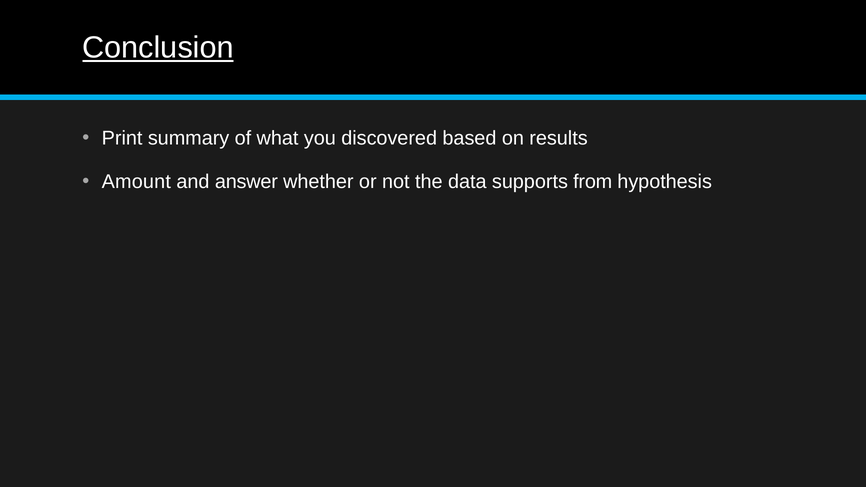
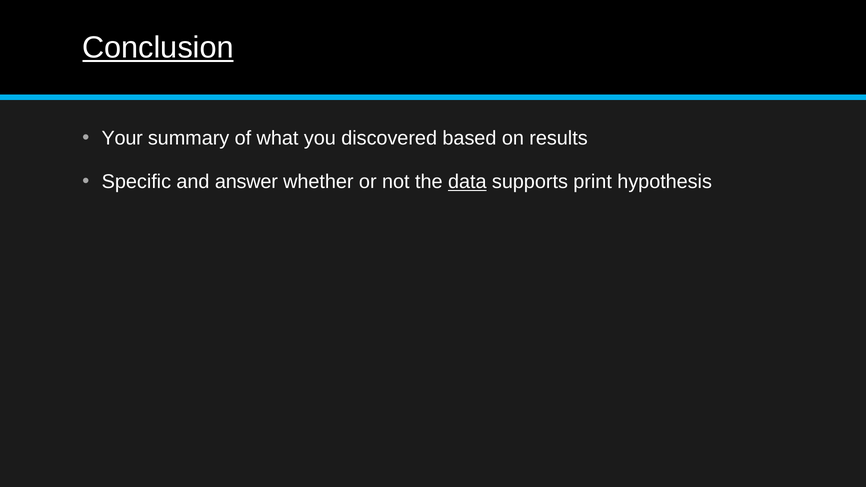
Print: Print -> Your
Amount: Amount -> Specific
data underline: none -> present
from: from -> print
